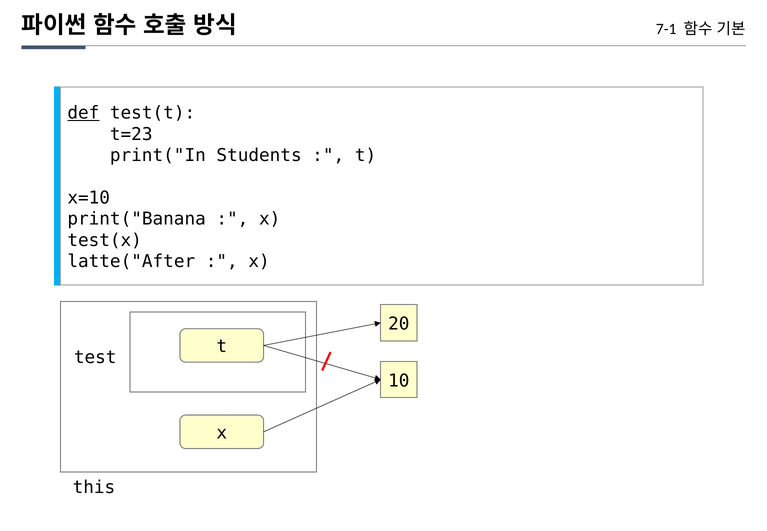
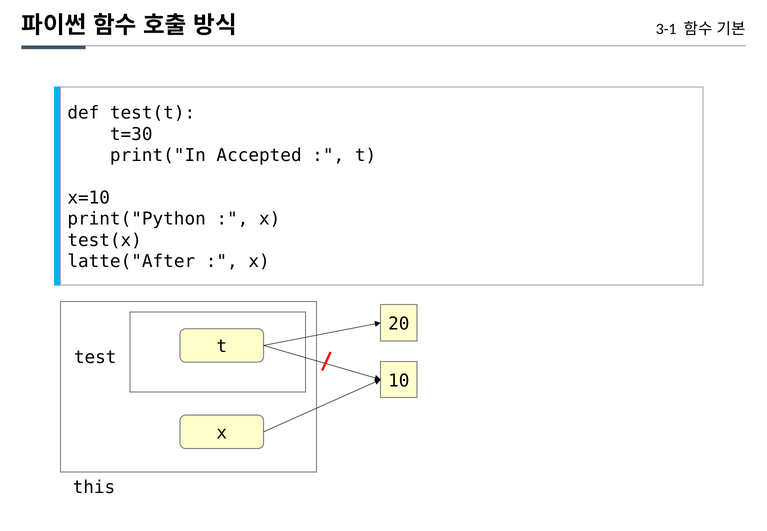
7-1: 7-1 -> 3-1
def underline: present -> none
t=23: t=23 -> t=30
Students: Students -> Accepted
print("Banana: print("Banana -> print("Python
